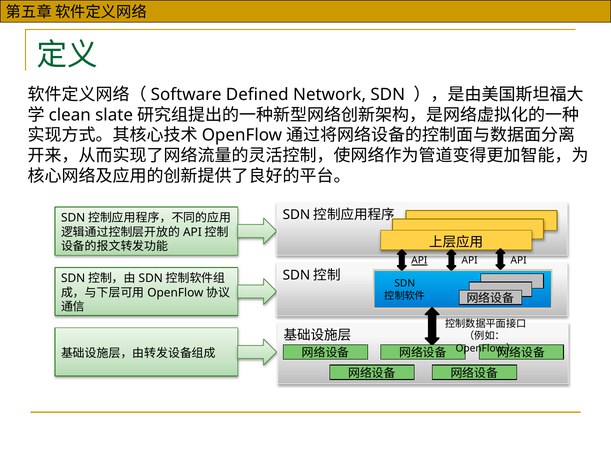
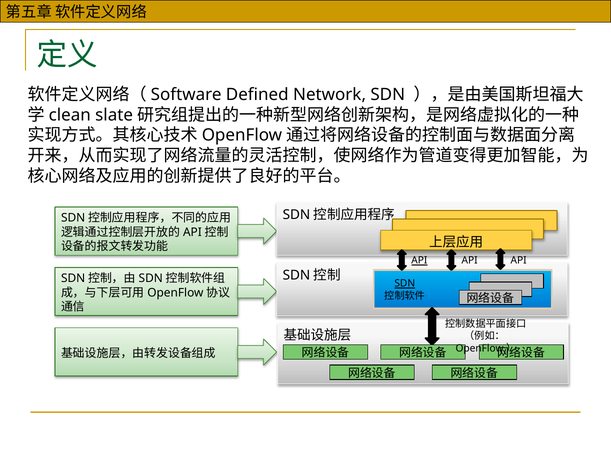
SDN at (405, 284) underline: none -> present
